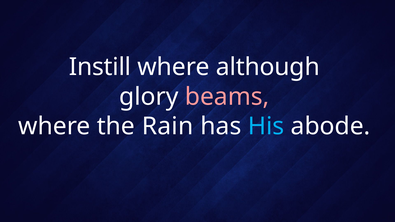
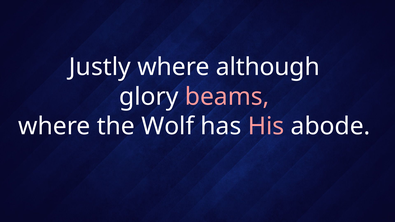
Instill: Instill -> Justly
Rain: Rain -> Wolf
His colour: light blue -> pink
